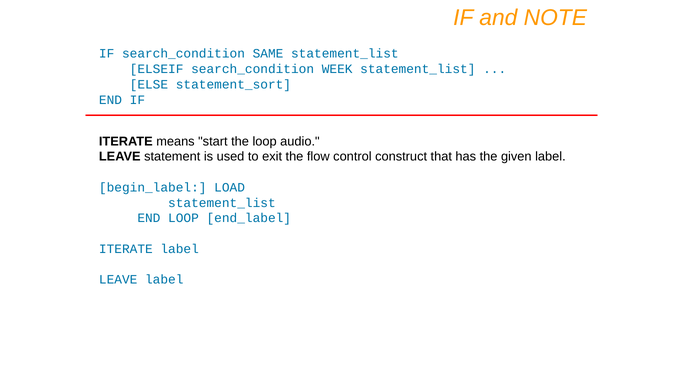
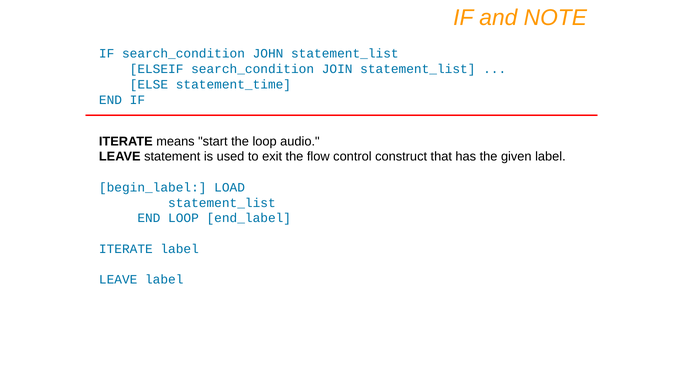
SAME: SAME -> JOHN
WEEK: WEEK -> JOIN
statement_sort: statement_sort -> statement_time
